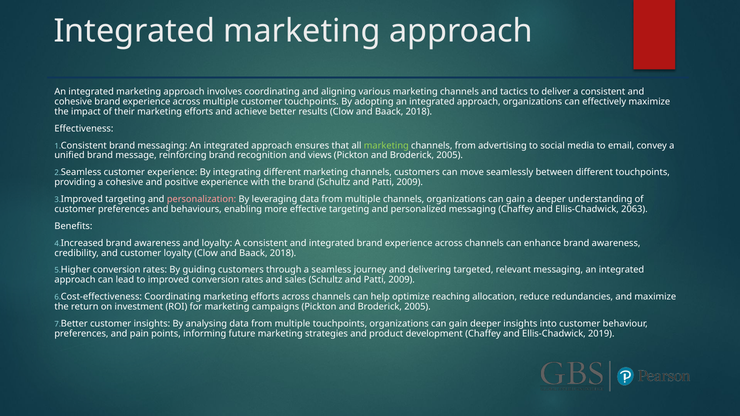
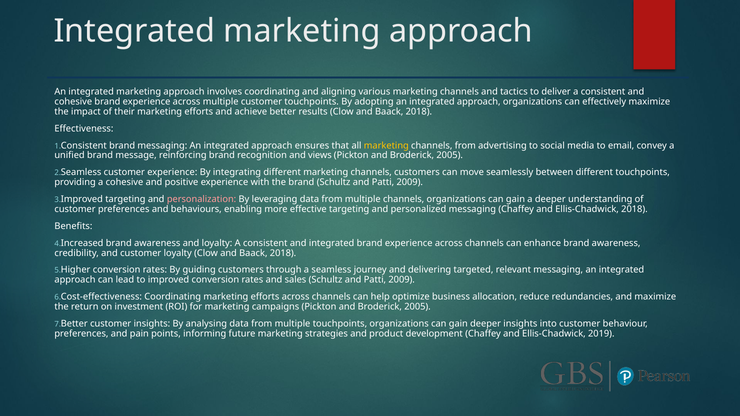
marketing at (386, 146) colour: light green -> yellow
Ellis-Chadwick 2063: 2063 -> 2018
reaching: reaching -> business
